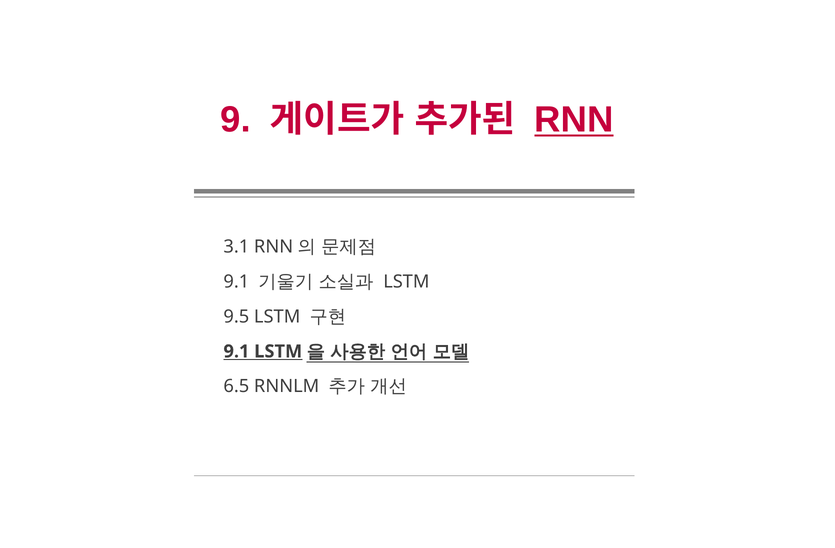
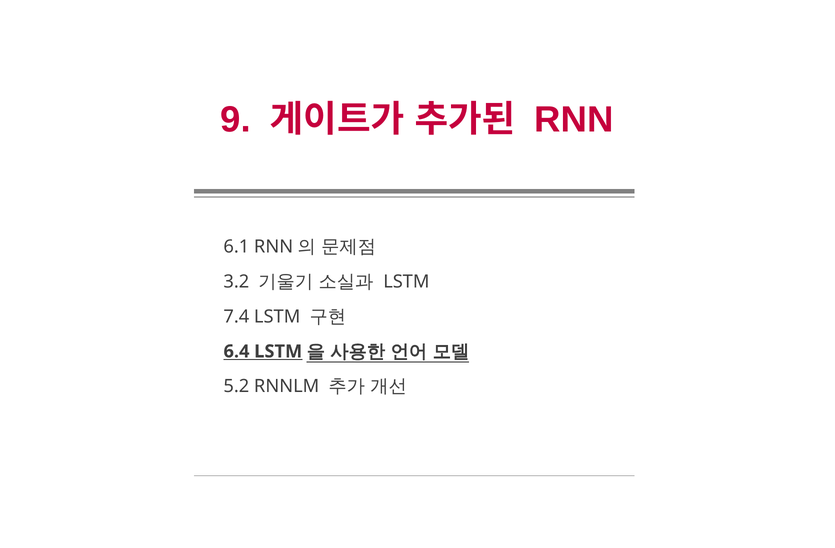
RNN underline: present -> none
3.1: 3.1 -> 6.1
9.1 at (236, 282): 9.1 -> 3.2
9.5: 9.5 -> 7.4
9.1 at (236, 352): 9.1 -> 6.4
6.5: 6.5 -> 5.2
